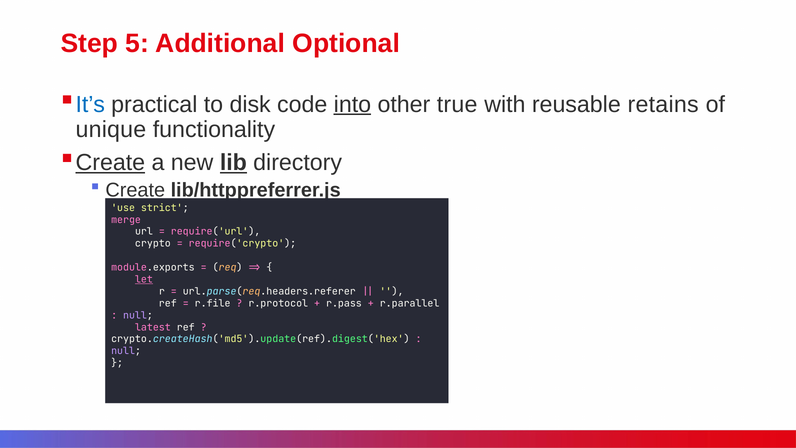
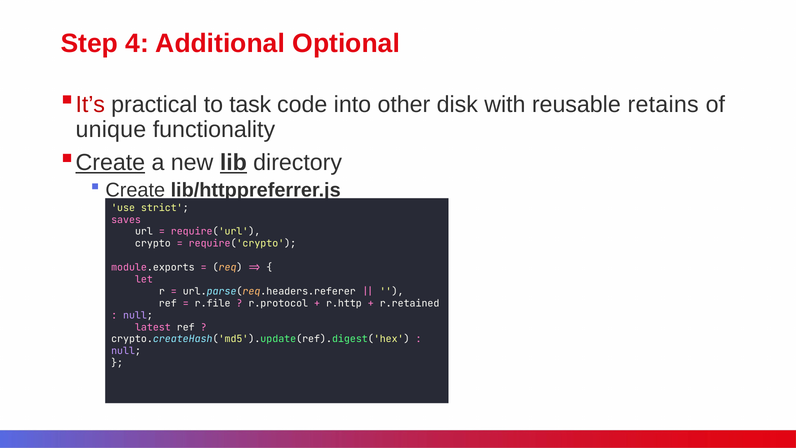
5: 5 -> 4
It’s colour: blue -> red
disk: disk -> task
into underline: present -> none
true: true -> disk
merge: merge -> saves
let underline: present -> none
r.pass: r.pass -> r.http
r.parallel: r.parallel -> r.retained
